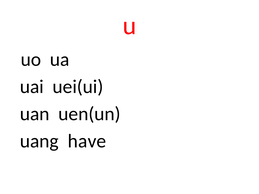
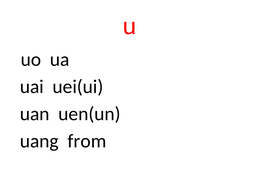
have: have -> from
